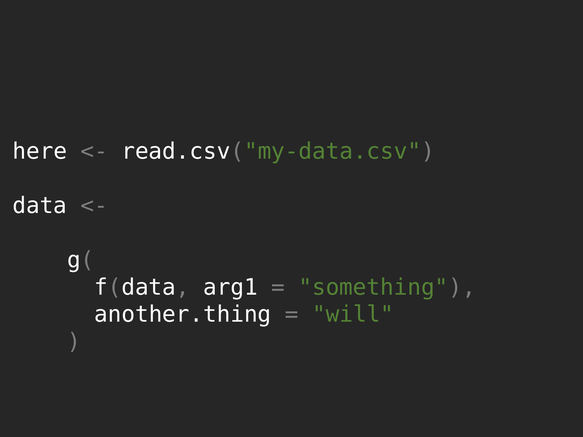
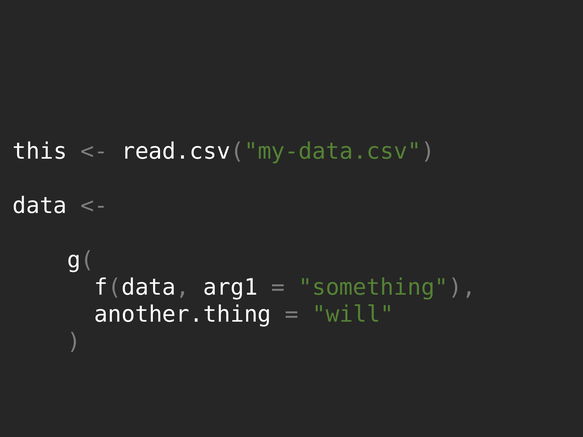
here: here -> this
